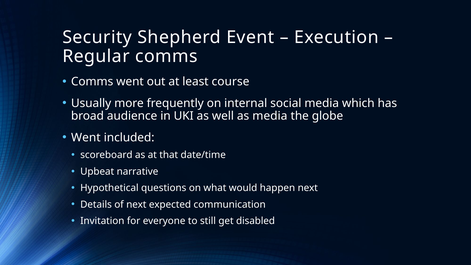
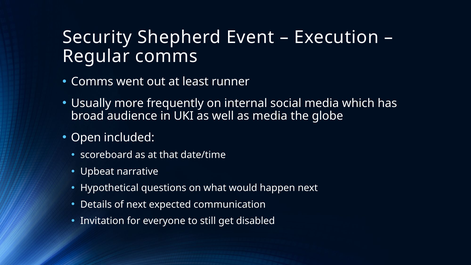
course: course -> runner
Went at (86, 137): Went -> Open
